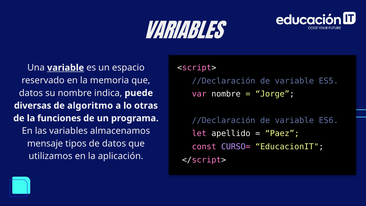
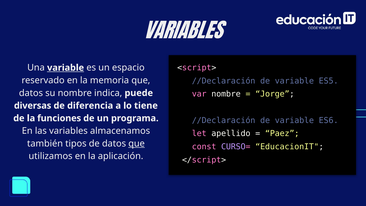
algoritmo: algoritmo -> diferencia
otras: otras -> tiene
mensaje: mensaje -> también
que at (137, 143) underline: none -> present
